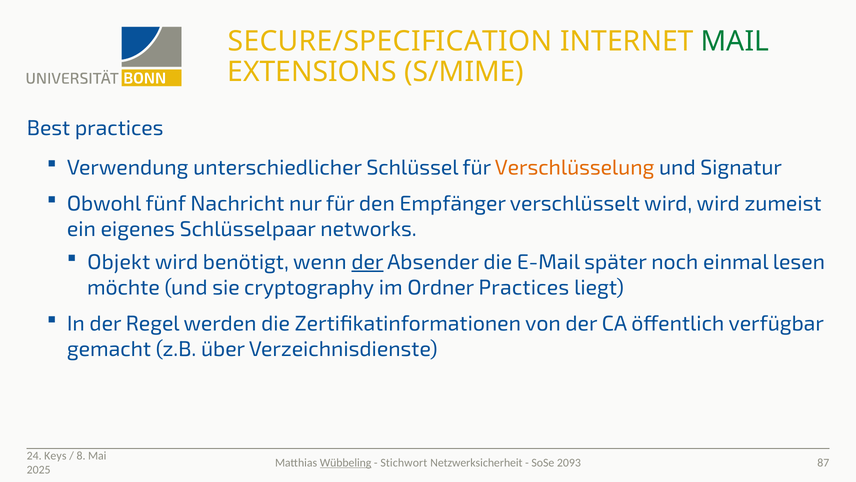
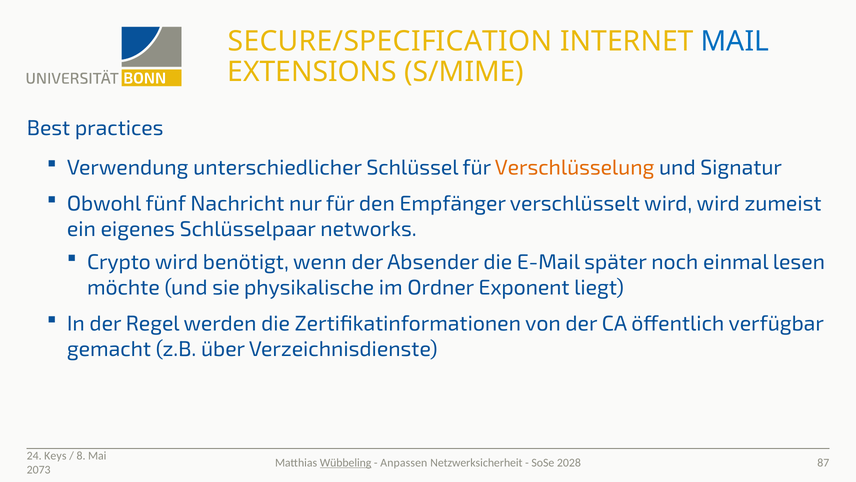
MAIL colour: green -> blue
Objekt: Objekt -> Crypto
der at (367, 262) underline: present -> none
cryptography: cryptography -> physikalische
Ordner Practices: Practices -> Exponent
Stichwort: Stichwort -> Anpassen
2093: 2093 -> 2028
2025: 2025 -> 2073
